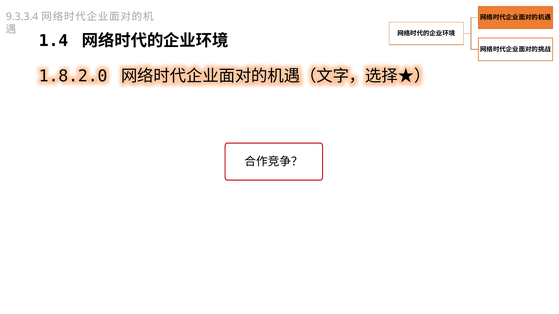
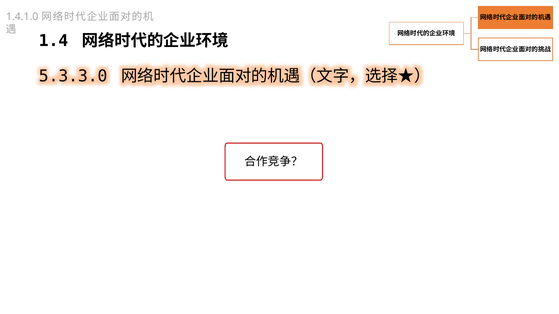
9.3.3.4: 9.3.3.4 -> 1.4.1.0
1.8.2.0: 1.8.2.0 -> 5.3.3.0
